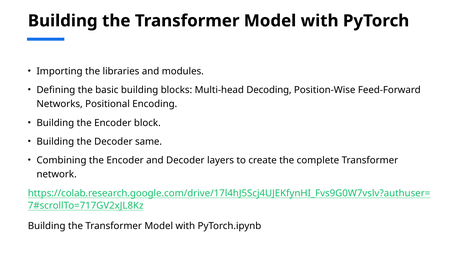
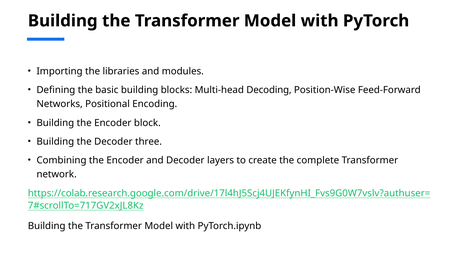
same: same -> three
